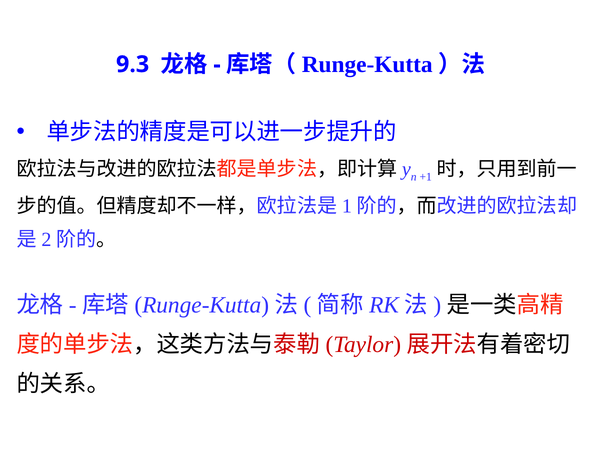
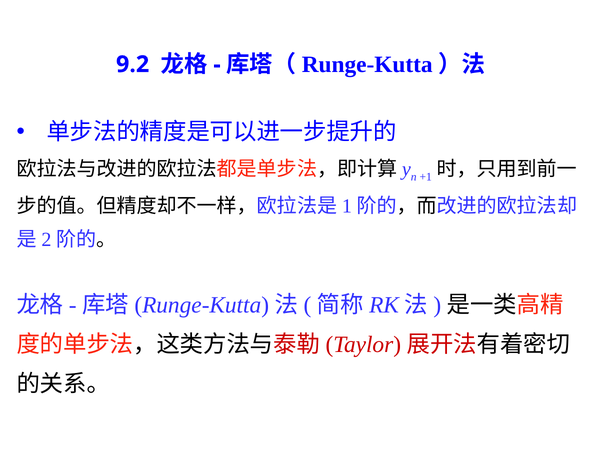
9.3: 9.3 -> 9.2
